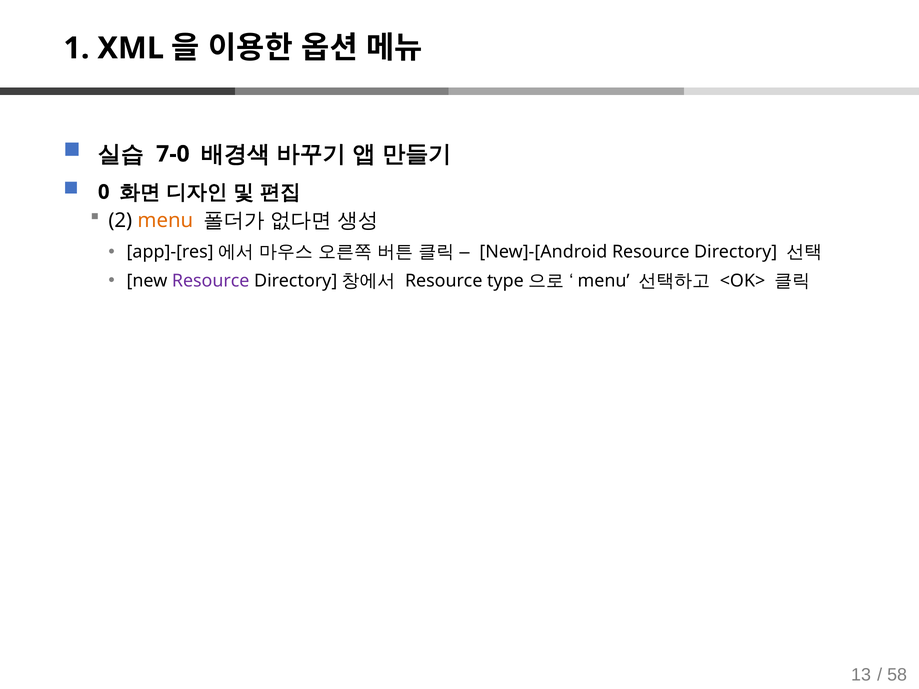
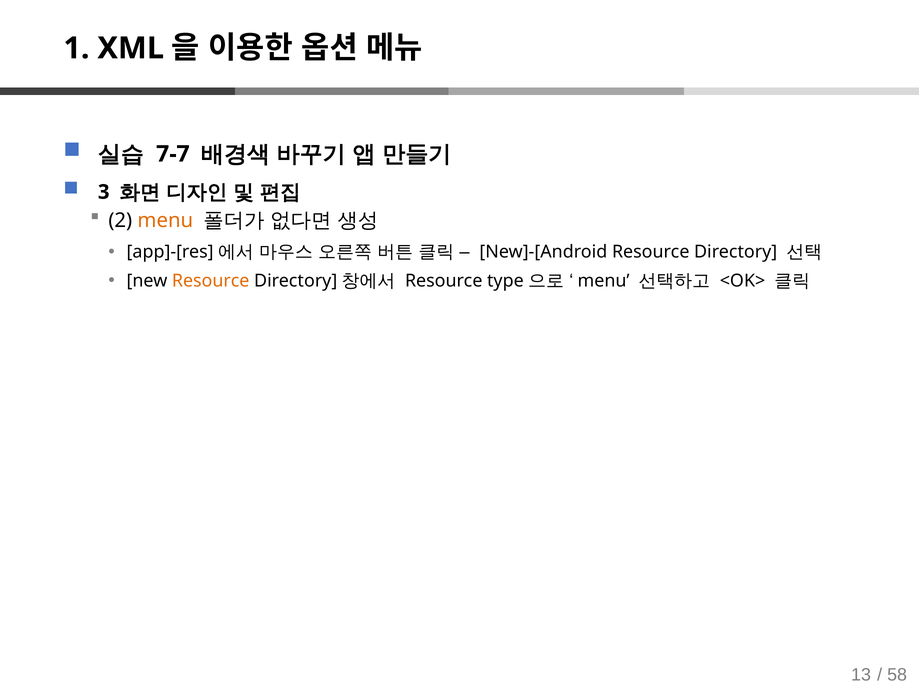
7-0: 7-0 -> 7-7
0: 0 -> 3
Resource at (211, 281) colour: purple -> orange
